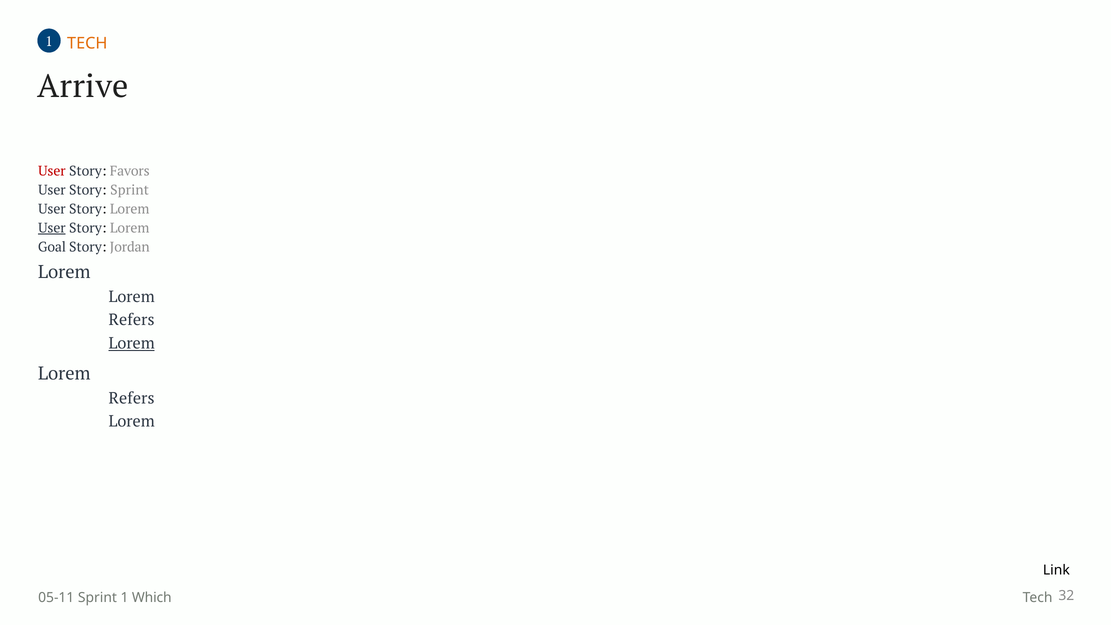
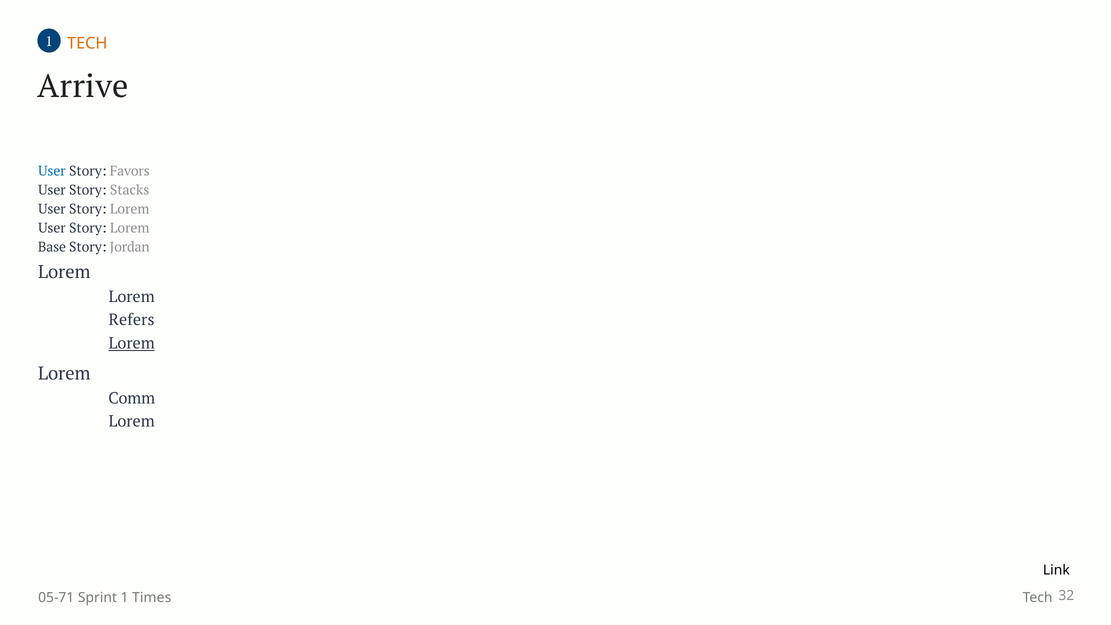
User at (52, 171) colour: red -> blue
Story Sprint: Sprint -> Stacks
User at (52, 228) underline: present -> none
Goal: Goal -> Base
Refers at (132, 398): Refers -> Comm
05-11: 05-11 -> 05-71
Which: Which -> Times
